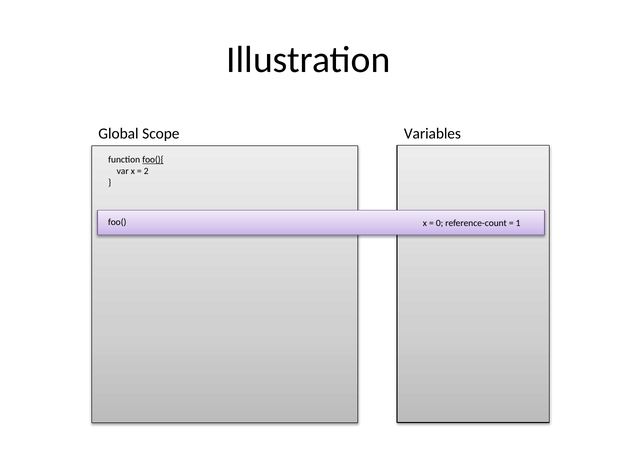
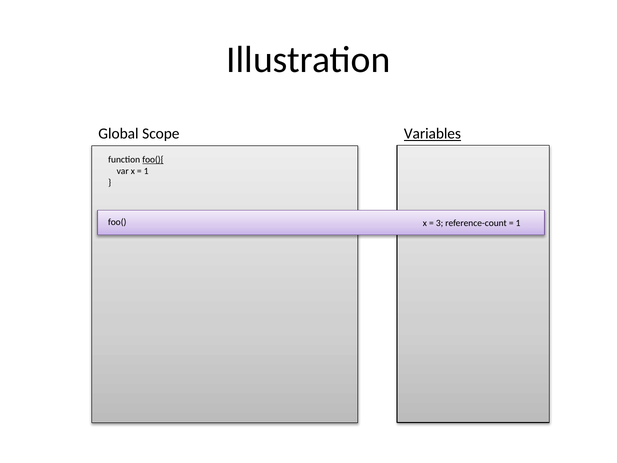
Variables underline: none -> present
2 at (146, 171): 2 -> 1
0: 0 -> 3
